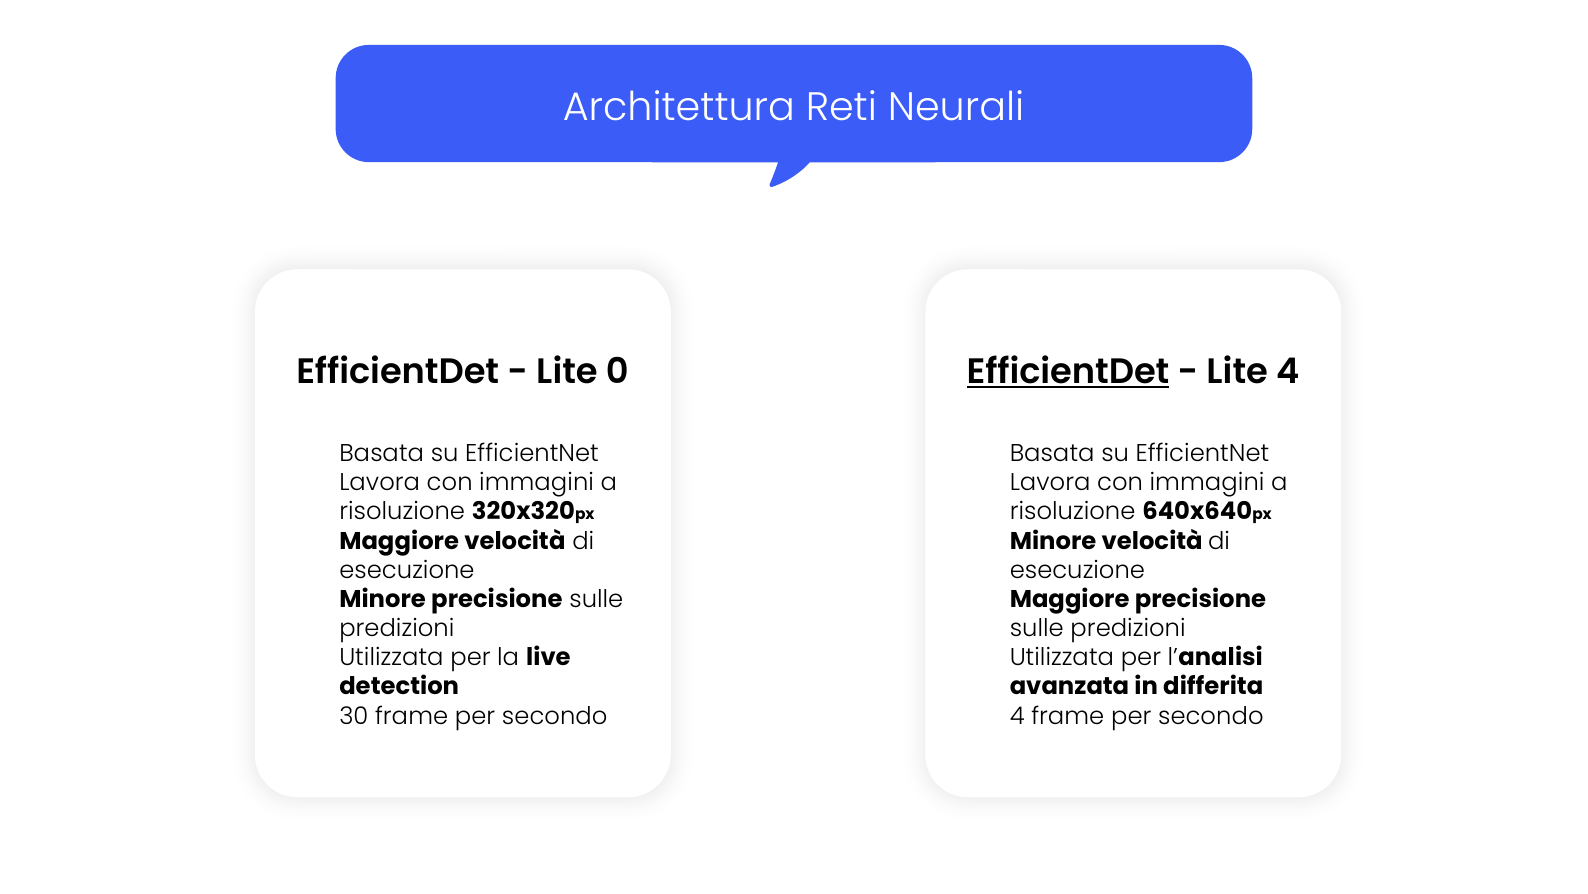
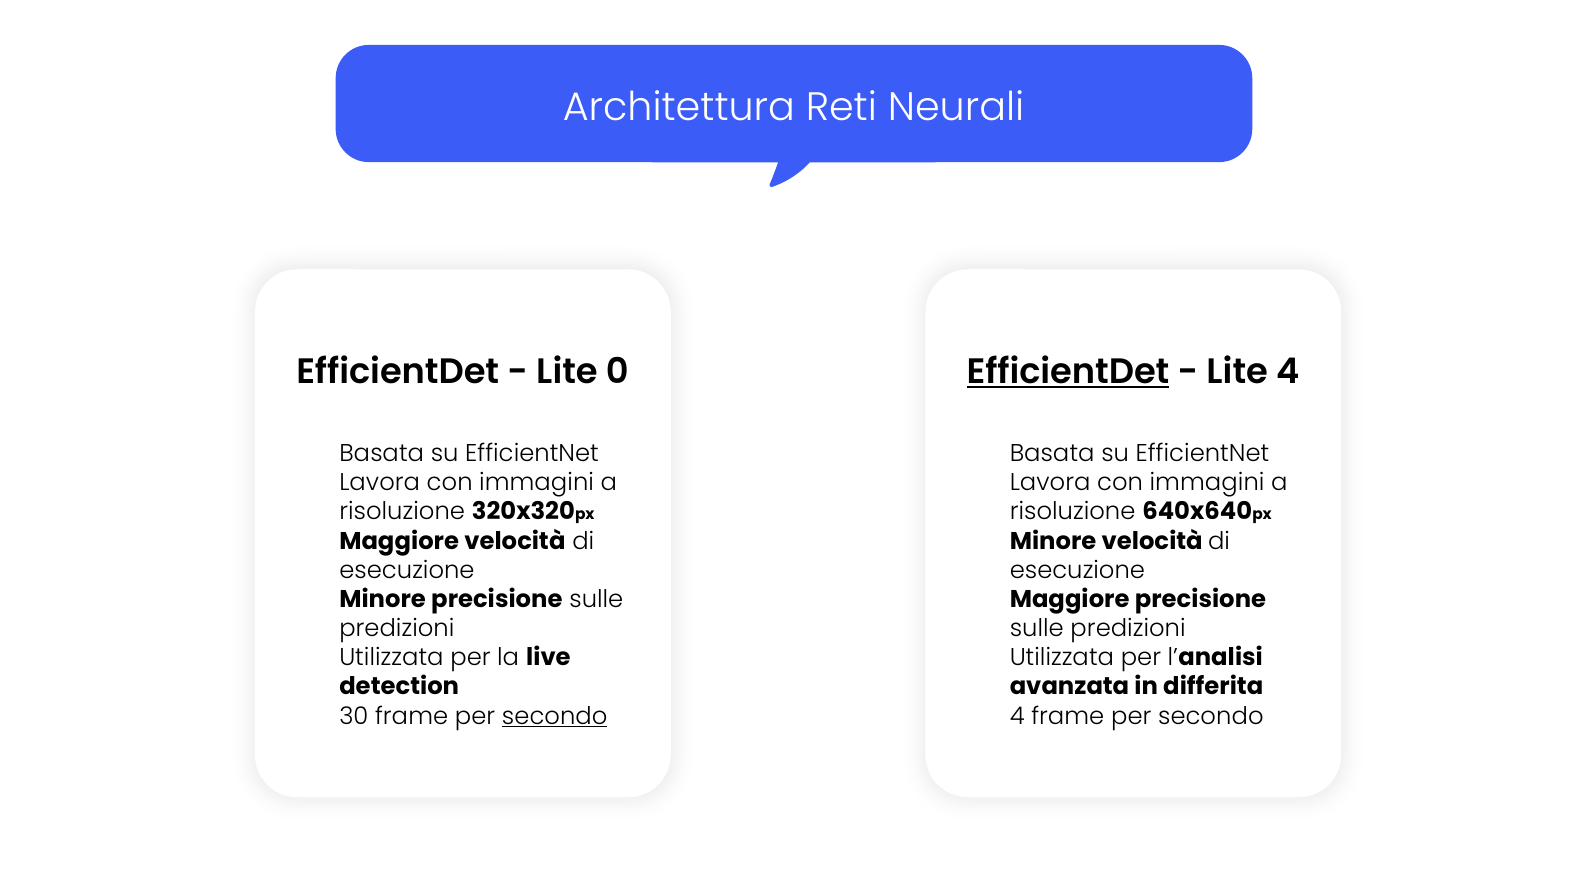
secondo at (555, 715) underline: none -> present
